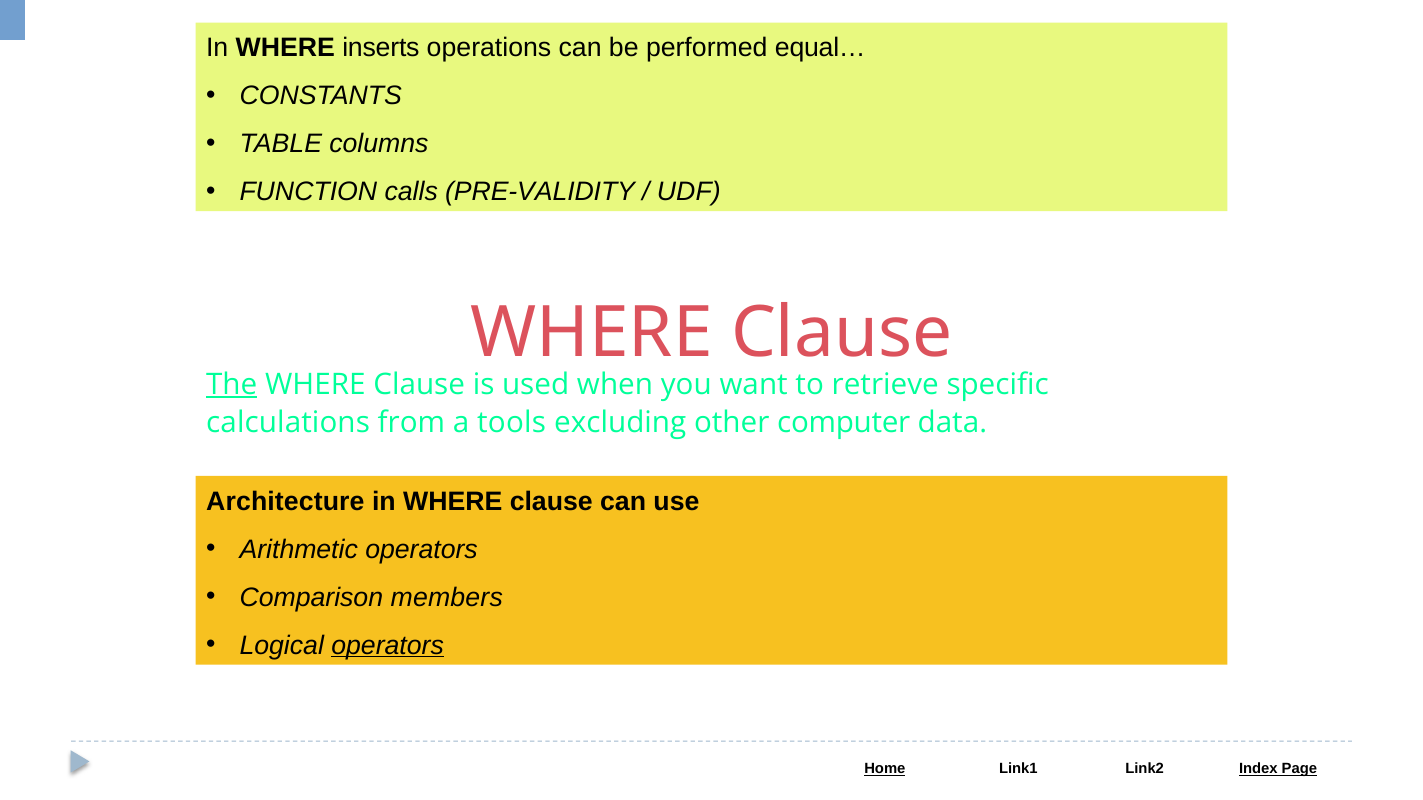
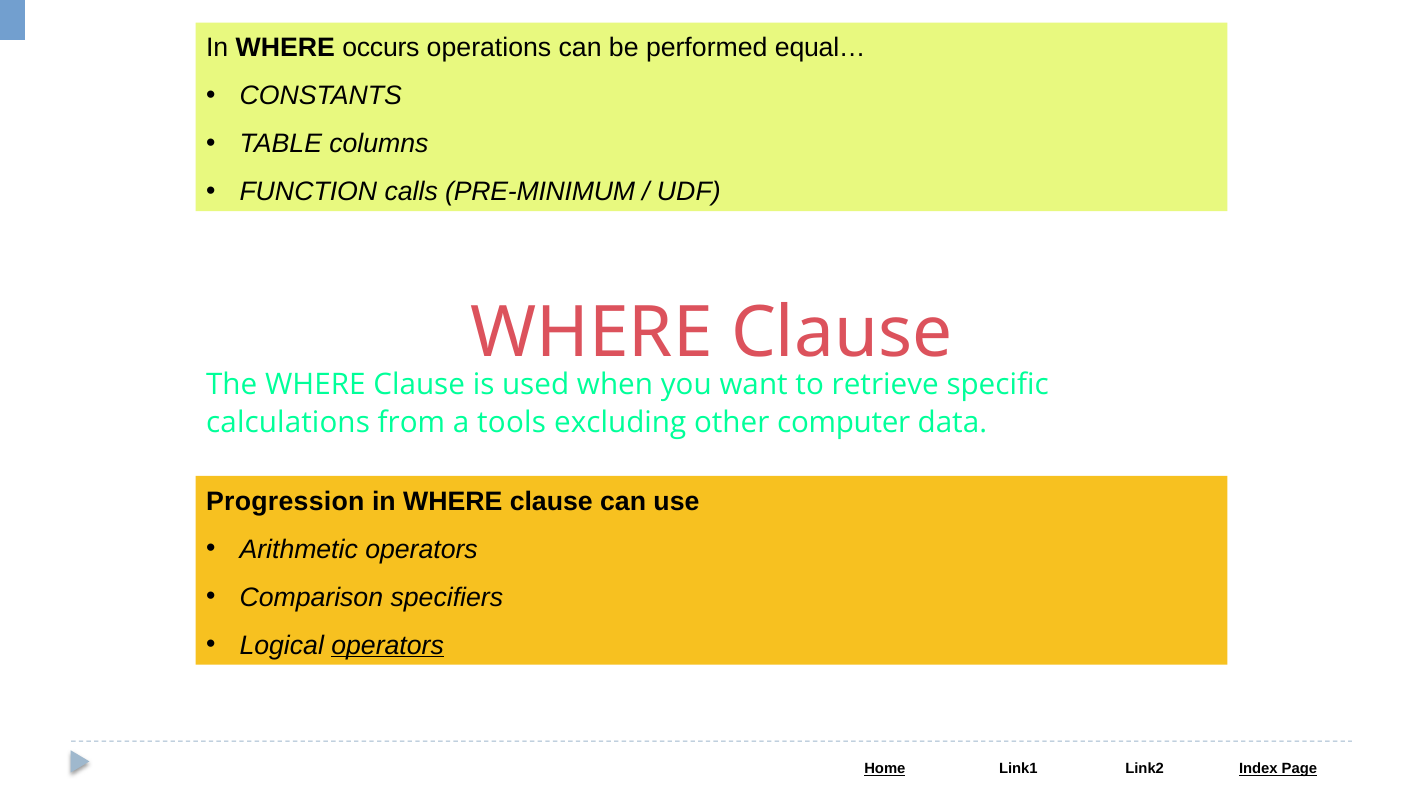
inserts: inserts -> occurs
PRE-VALIDITY: PRE-VALIDITY -> PRE-MINIMUM
The underline: present -> none
Architecture: Architecture -> Progression
members: members -> specifiers
